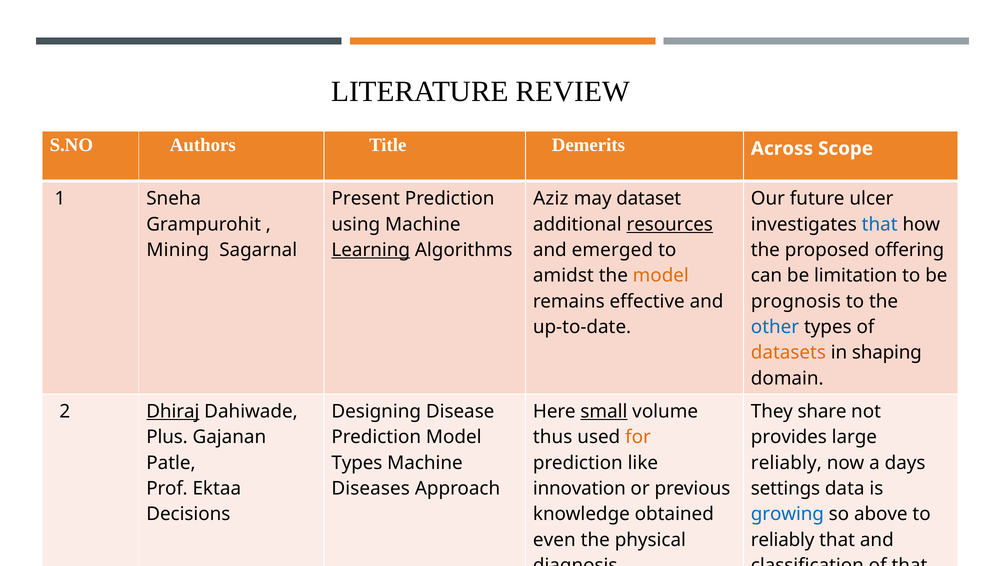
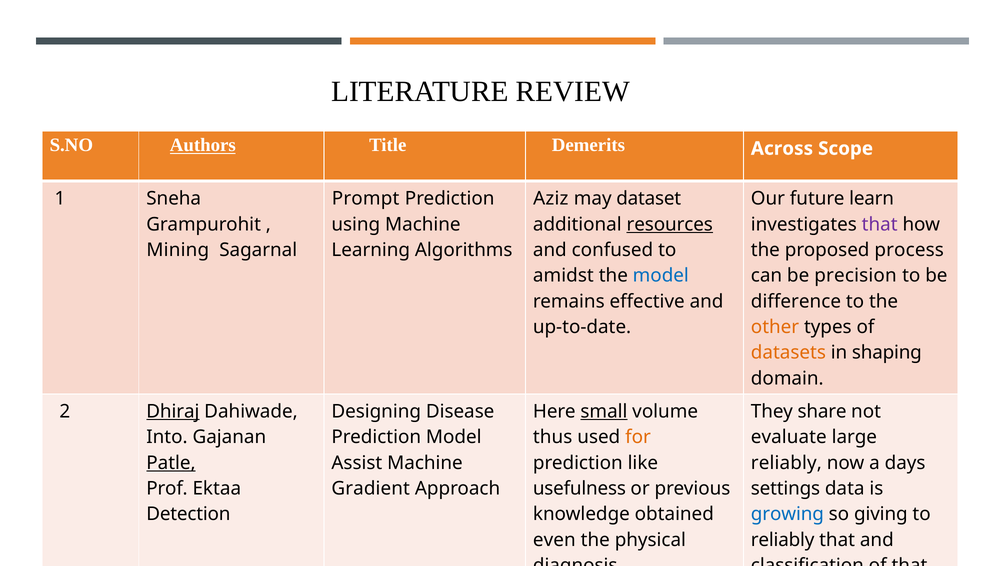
Authors underline: none -> present
Present: Present -> Prompt
ulcer: ulcer -> learn
that at (880, 224) colour: blue -> purple
Learning underline: present -> none
emerged: emerged -> confused
offering: offering -> process
model at (661, 276) colour: orange -> blue
limitation: limitation -> precision
prognosis: prognosis -> difference
other colour: blue -> orange
Plus: Plus -> Into
provides: provides -> evaluate
Patle underline: none -> present
Types at (357, 463): Types -> Assist
Diseases: Diseases -> Gradient
innovation: innovation -> usefulness
Decisions: Decisions -> Detection
above: above -> giving
